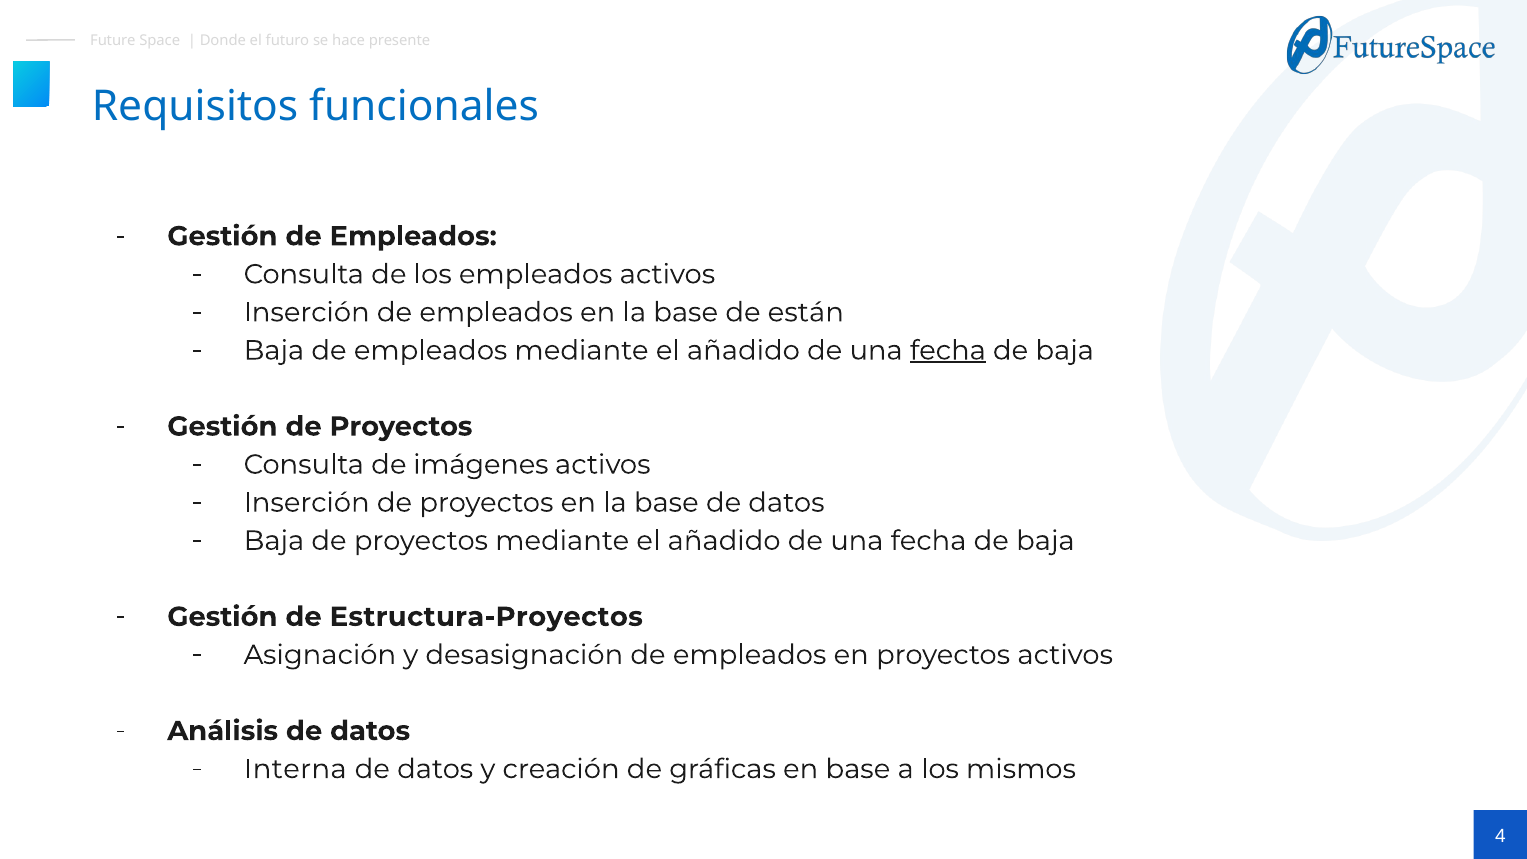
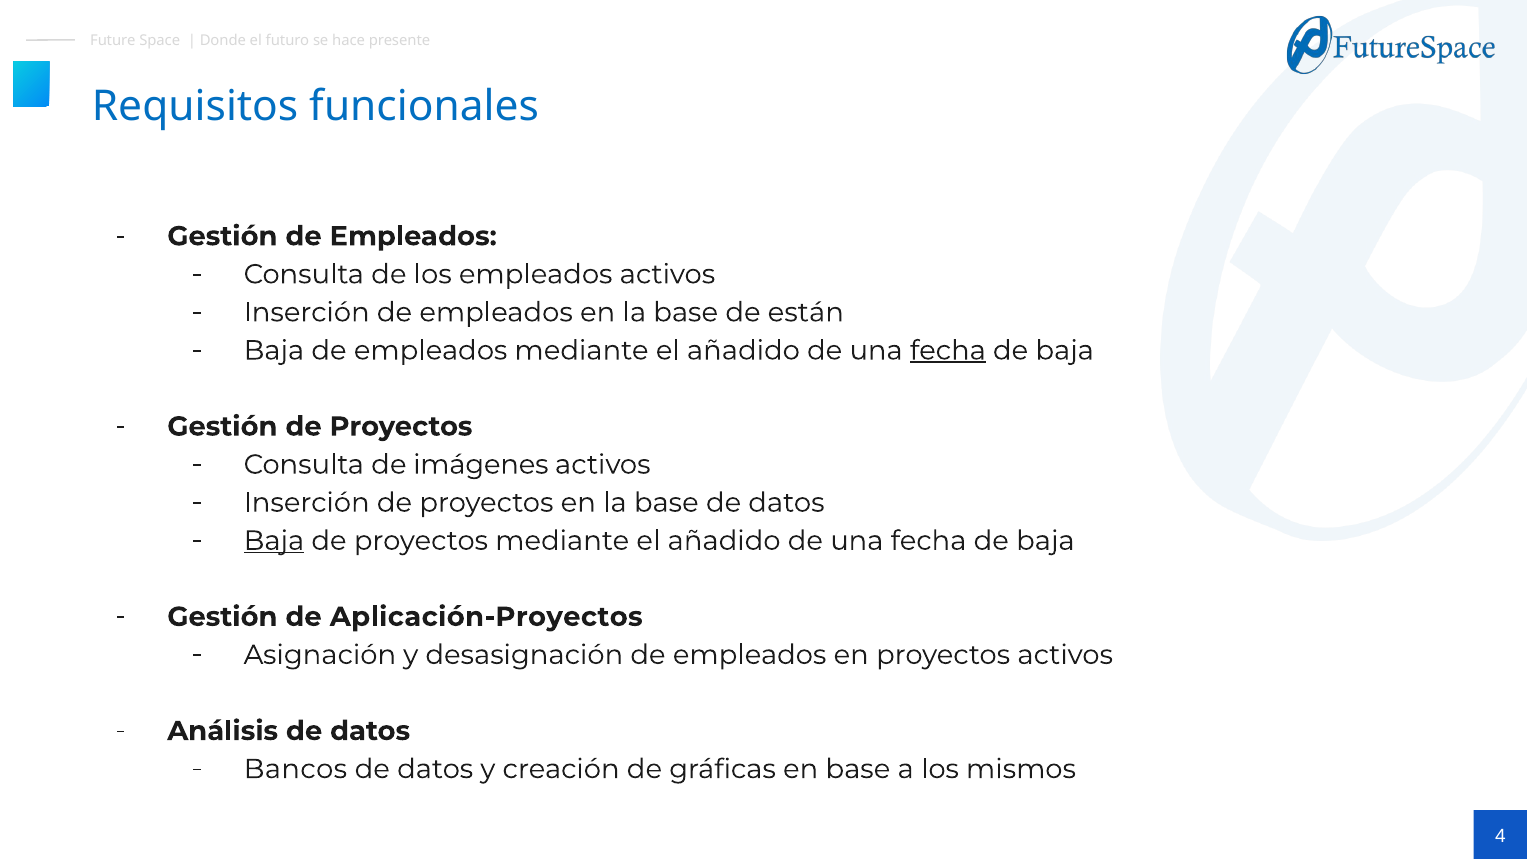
Baja at (274, 541) underline: none -> present
Estructura-Proyectos: Estructura-Proyectos -> Aplicación-Proyectos
Interna: Interna -> Bancos
